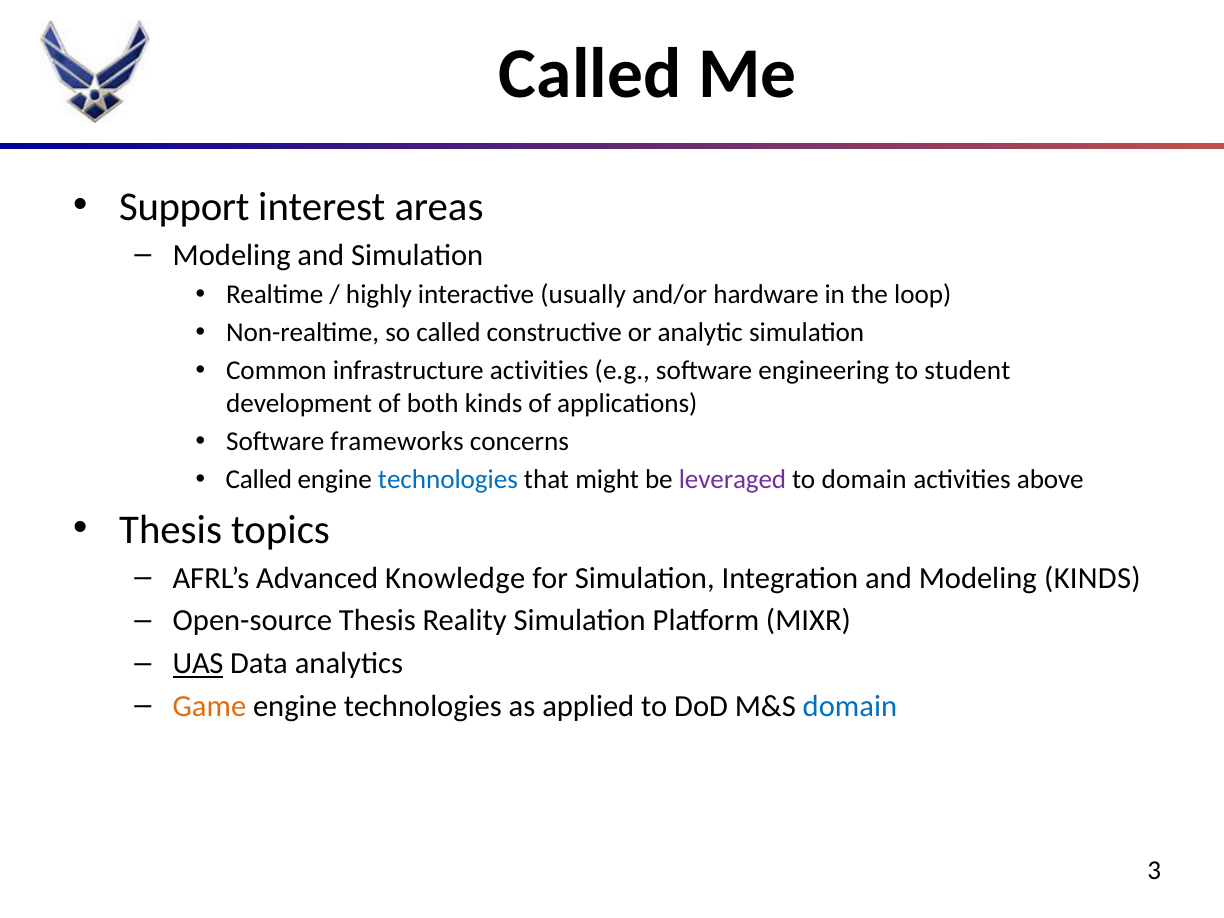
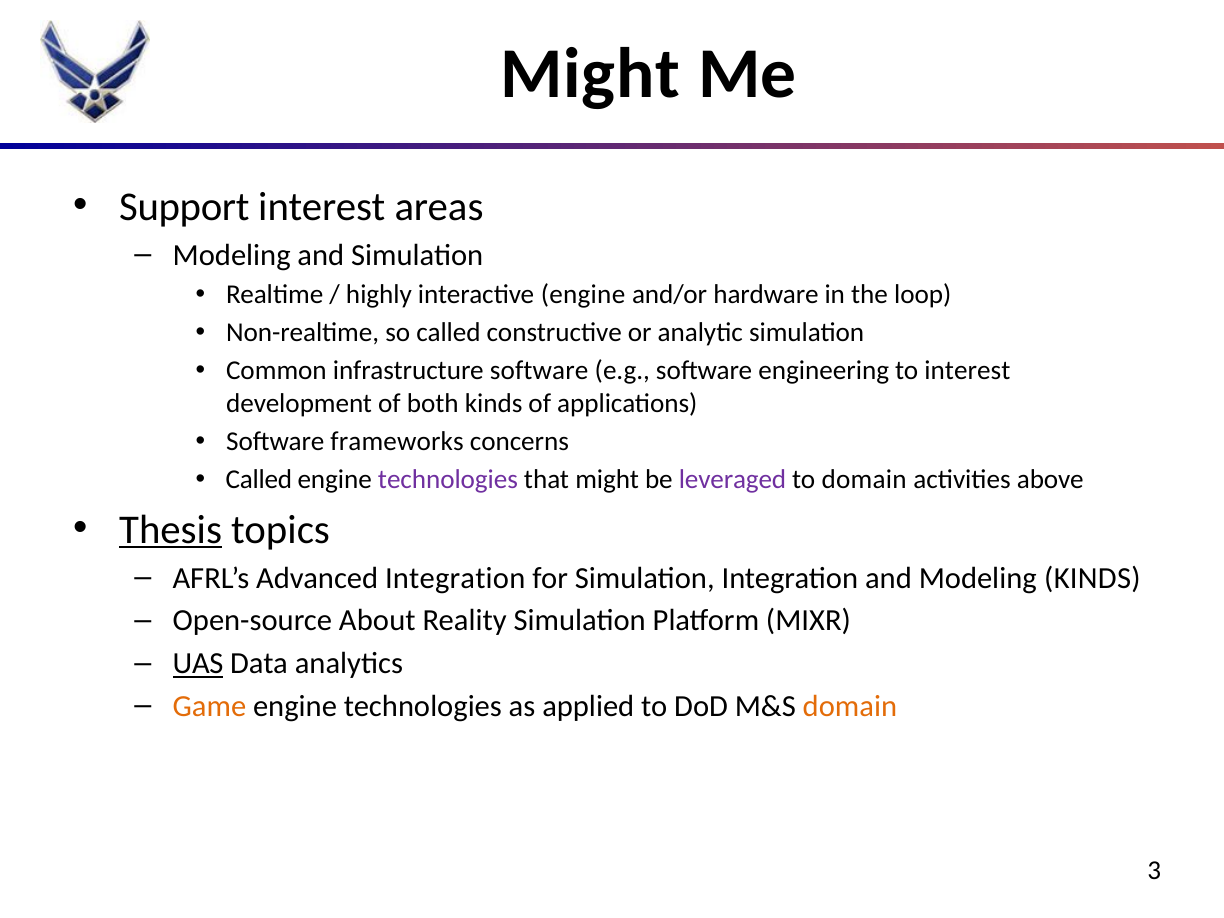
Called at (590, 74): Called -> Might
interactive usually: usually -> engine
infrastructure activities: activities -> software
to student: student -> interest
technologies at (448, 480) colour: blue -> purple
Thesis at (171, 530) underline: none -> present
Advanced Knowledge: Knowledge -> Integration
Open-source Thesis: Thesis -> About
domain at (850, 706) colour: blue -> orange
